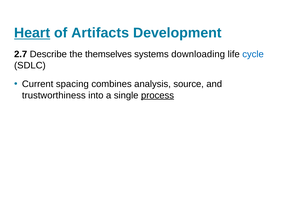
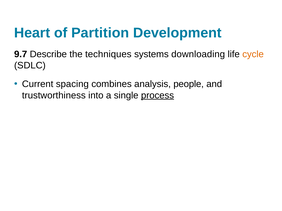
Heart underline: present -> none
Artifacts: Artifacts -> Partition
2.7: 2.7 -> 9.7
themselves: themselves -> techniques
cycle colour: blue -> orange
source: source -> people
